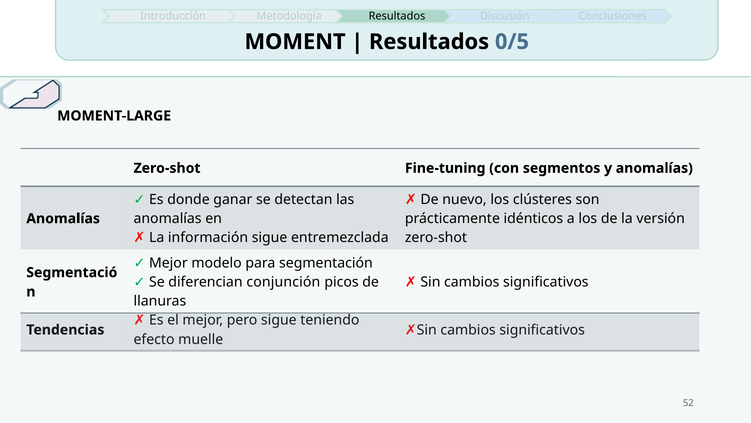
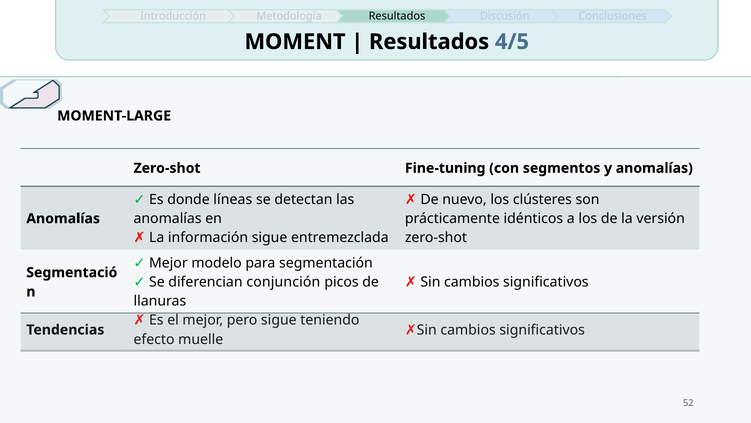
0/5: 0/5 -> 4/5
ganar: ganar -> líneas
